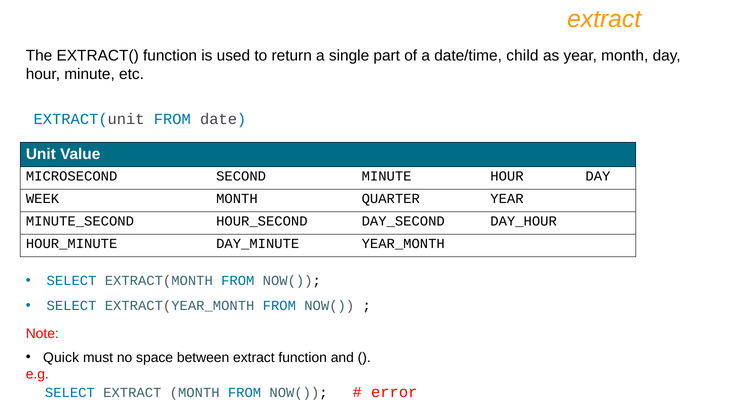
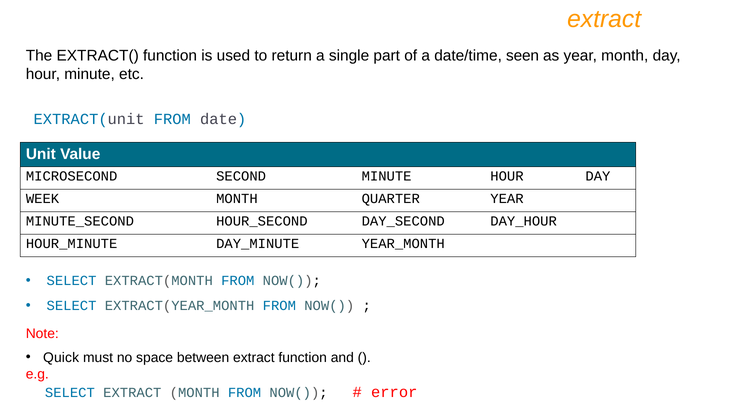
child: child -> seen
